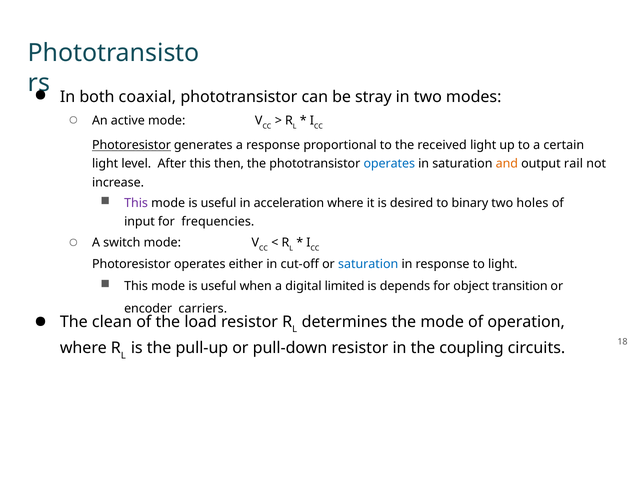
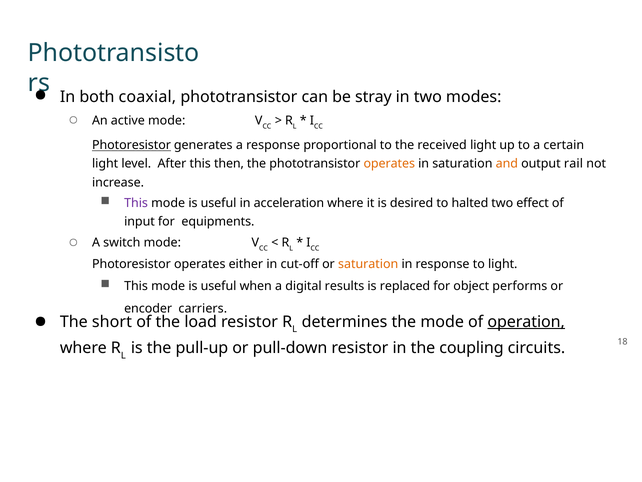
operates at (389, 164) colour: blue -> orange
binary: binary -> halted
holes: holes -> effect
frequencies: frequencies -> equipments
saturation at (368, 264) colour: blue -> orange
limited: limited -> results
depends: depends -> replaced
transition: transition -> performs
clean: clean -> short
operation underline: none -> present
